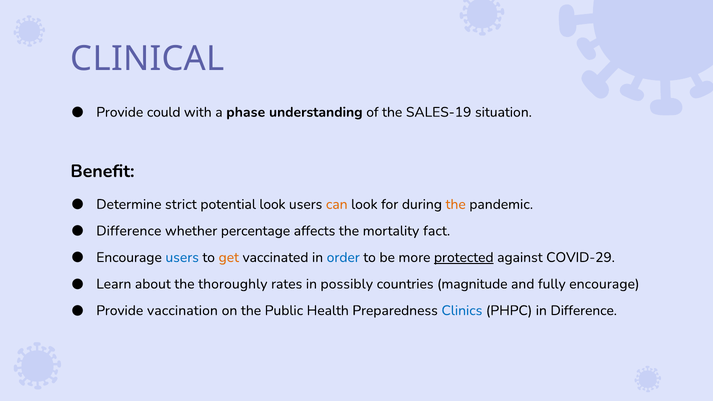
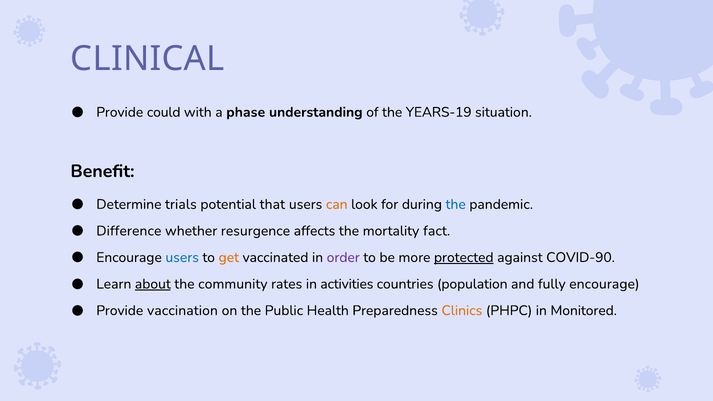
SALES-19: SALES-19 -> YEARS-19
strict: strict -> trials
potential look: look -> that
the at (456, 204) colour: orange -> blue
percentage: percentage -> resurgence
order colour: blue -> purple
COVID-29: COVID-29 -> COVID-90
about underline: none -> present
thoroughly: thoroughly -> community
possibly: possibly -> activities
magnitude: magnitude -> population
Clinics colour: blue -> orange
in Difference: Difference -> Monitored
